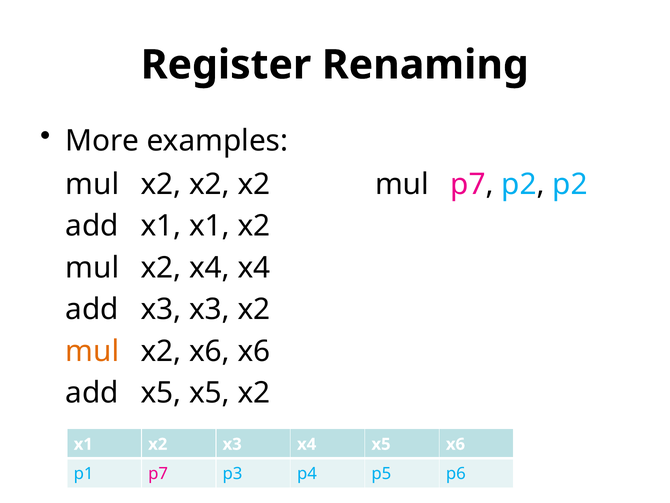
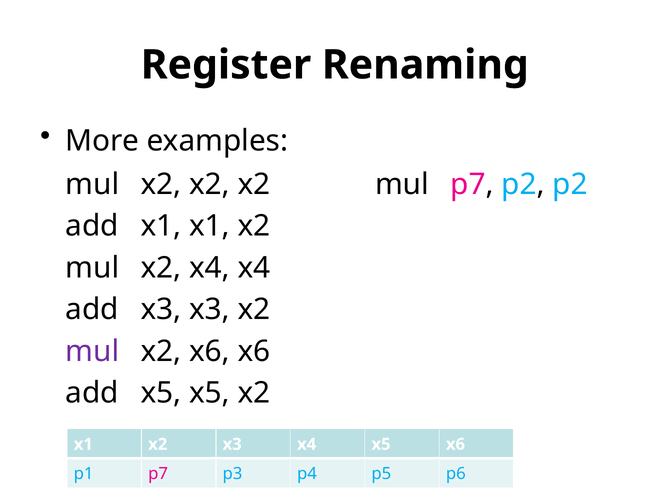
mul at (92, 351) colour: orange -> purple
